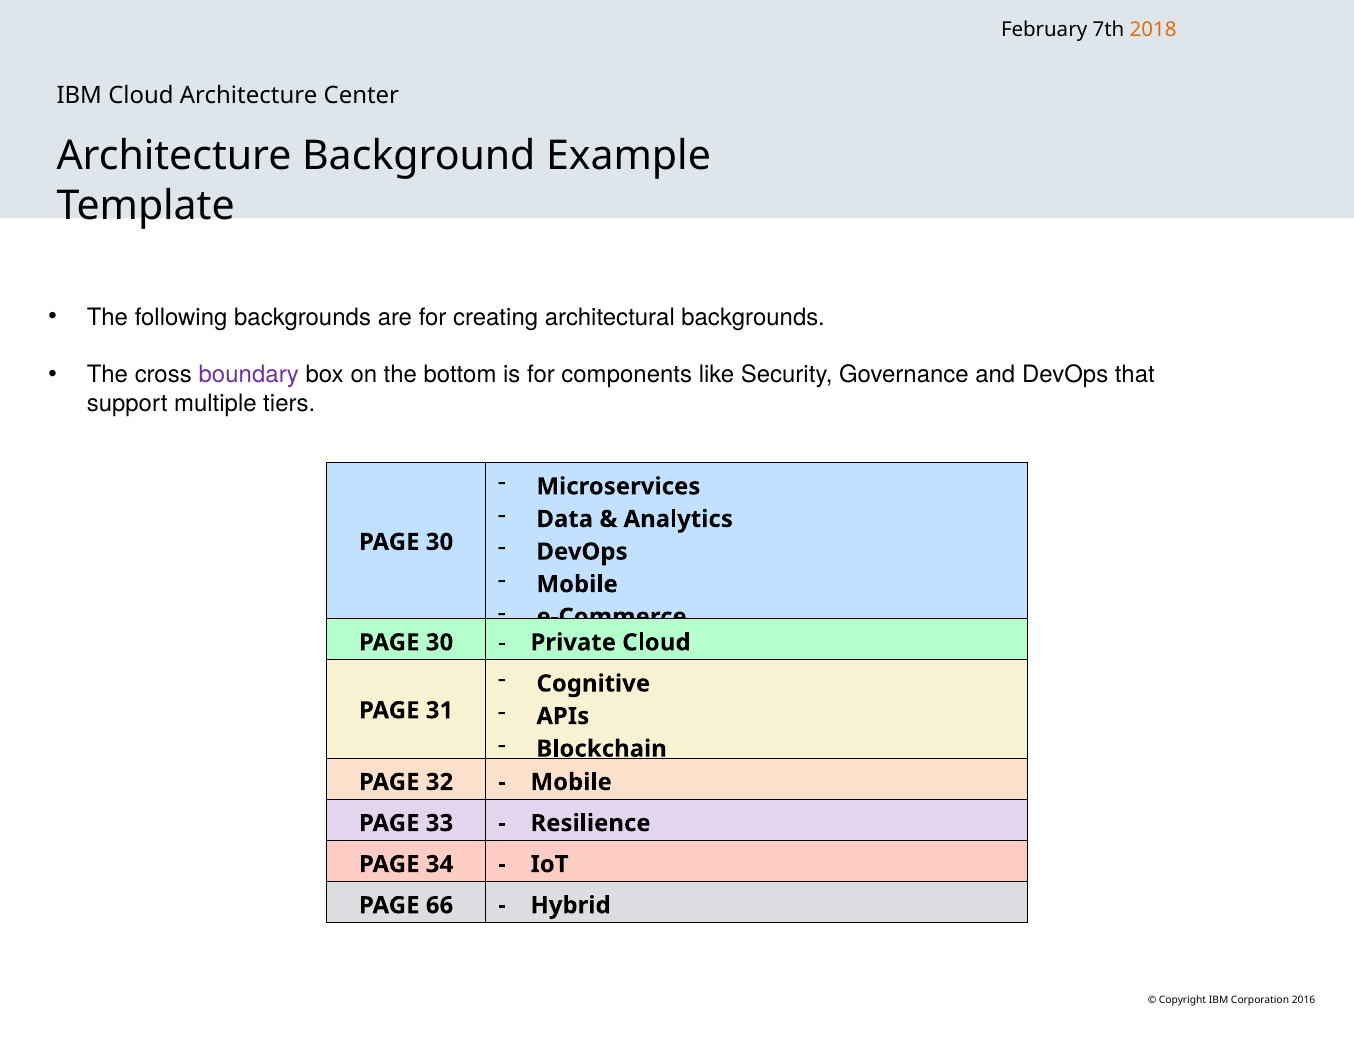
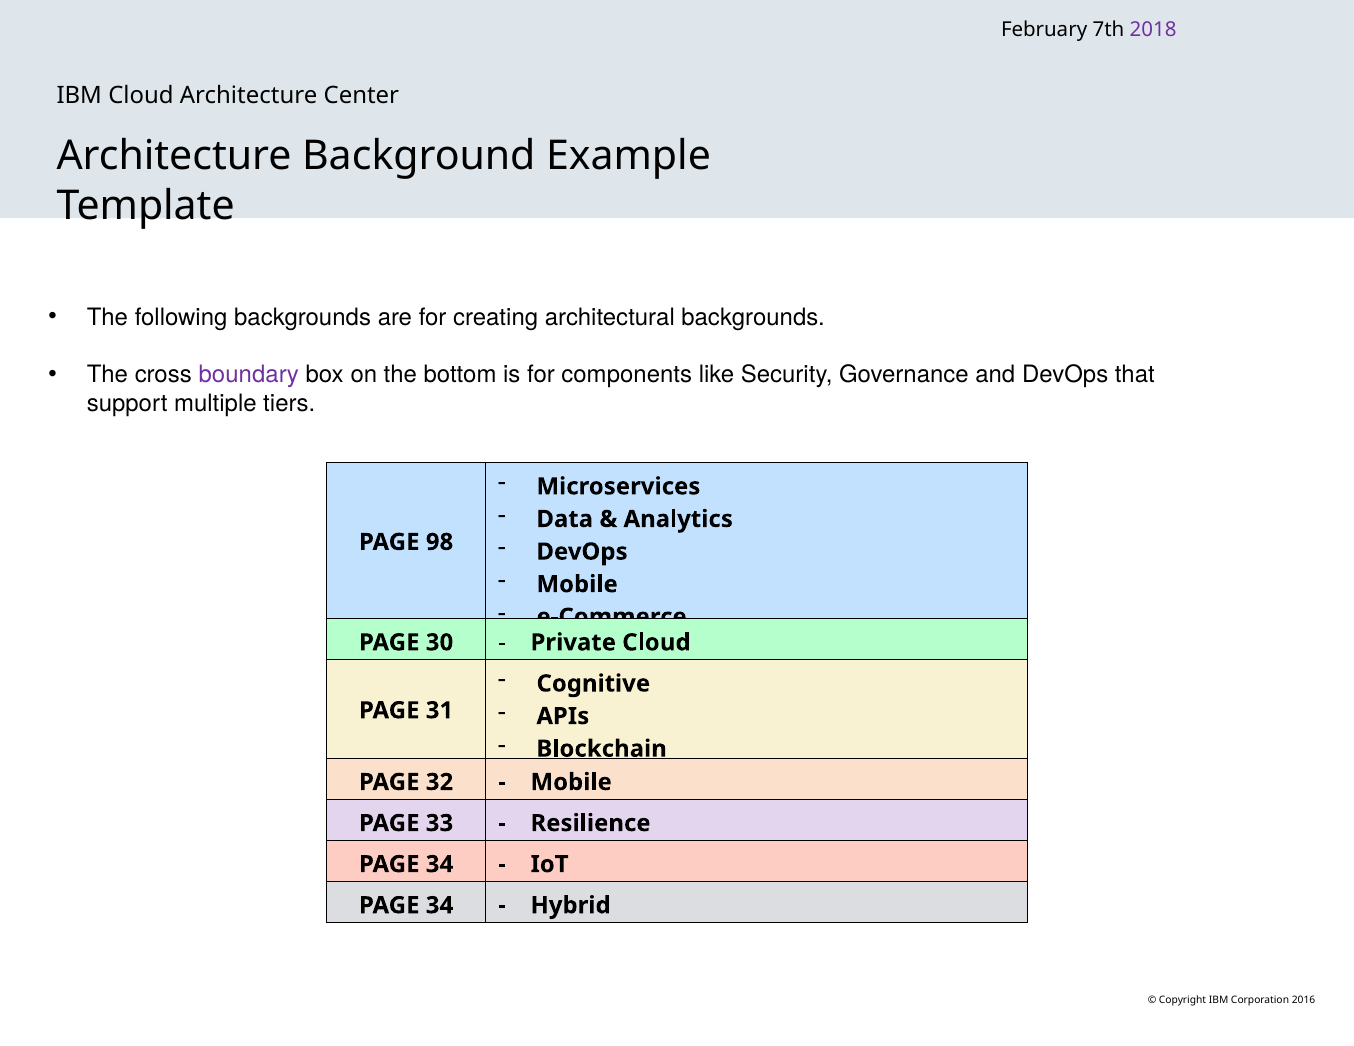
2018 colour: orange -> purple
30 at (440, 542): 30 -> 98
66 at (440, 906): 66 -> 34
